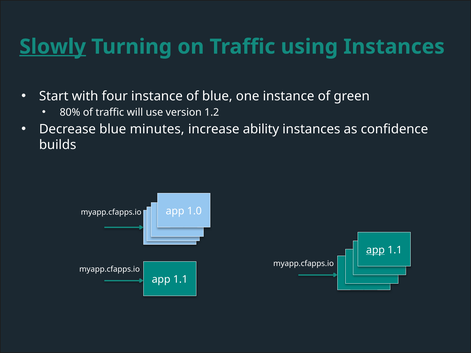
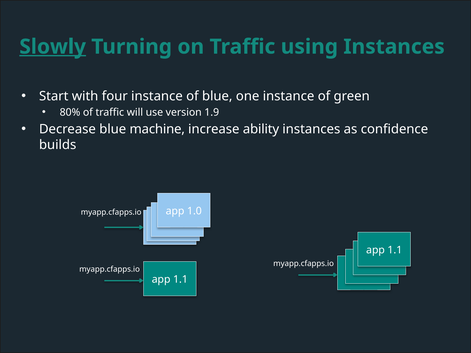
1.2: 1.2 -> 1.9
minutes: minutes -> machine
app at (376, 250) underline: present -> none
